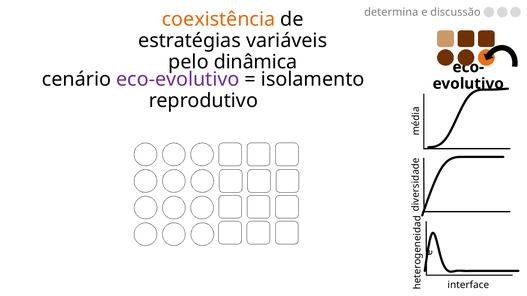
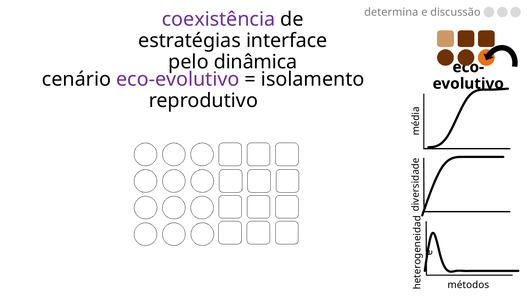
coexistência colour: orange -> purple
variáveis: variáveis -> interface
interface: interface -> métodos
